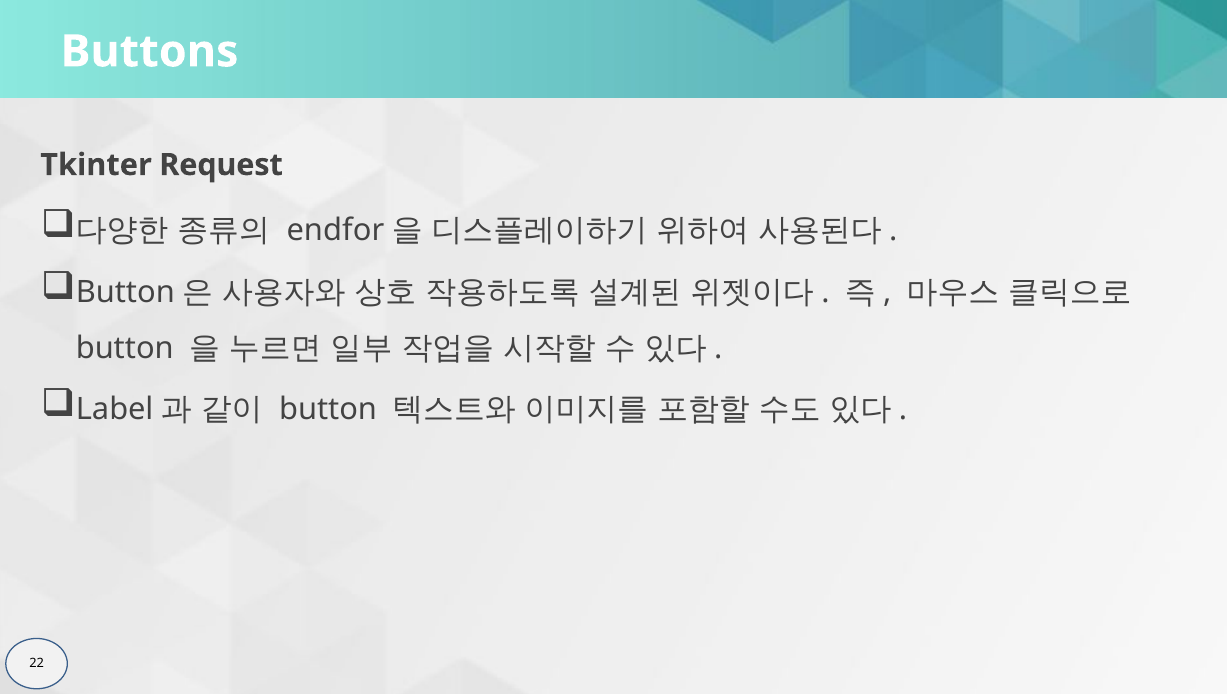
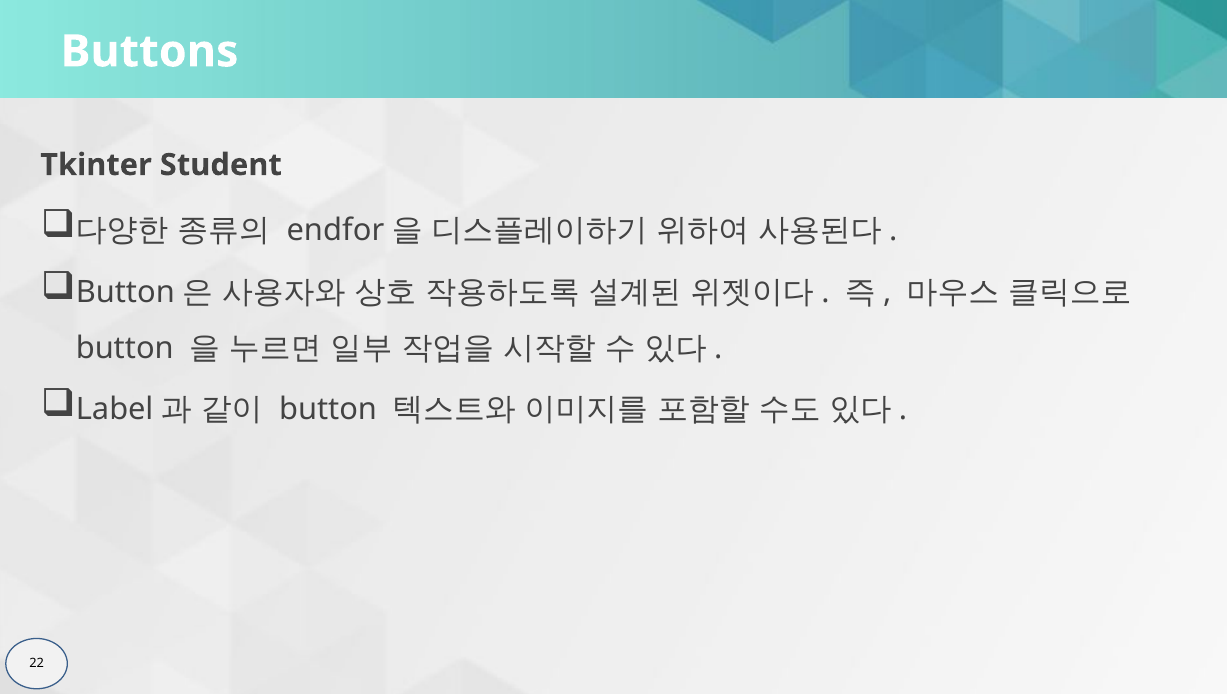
Request: Request -> Student
